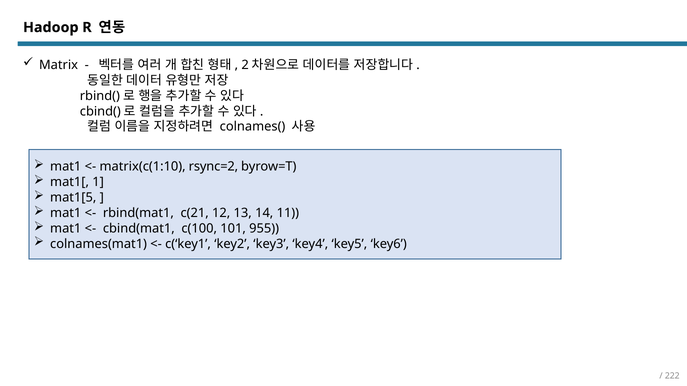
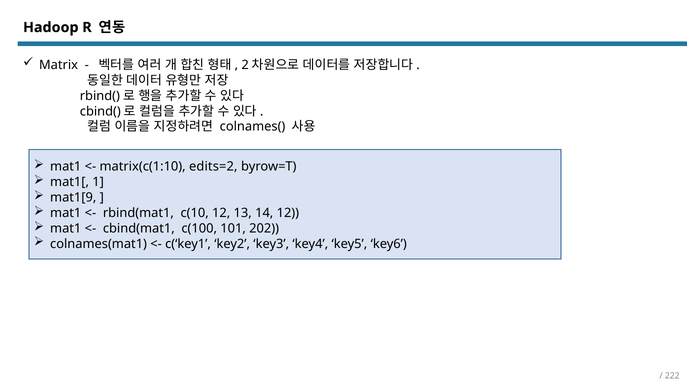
rsync=2: rsync=2 -> edits=2
mat1[5: mat1[5 -> mat1[9
c(21: c(21 -> c(10
14 11: 11 -> 12
955: 955 -> 202
